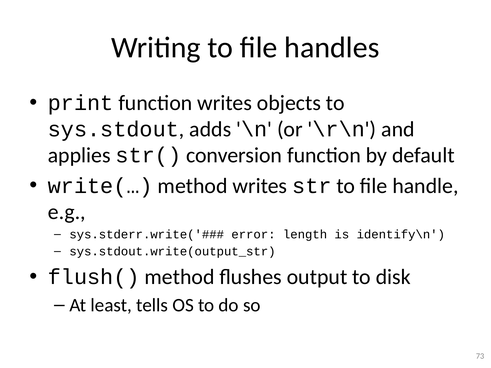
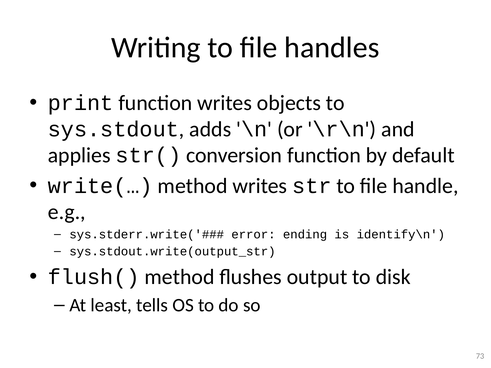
length: length -> ending
